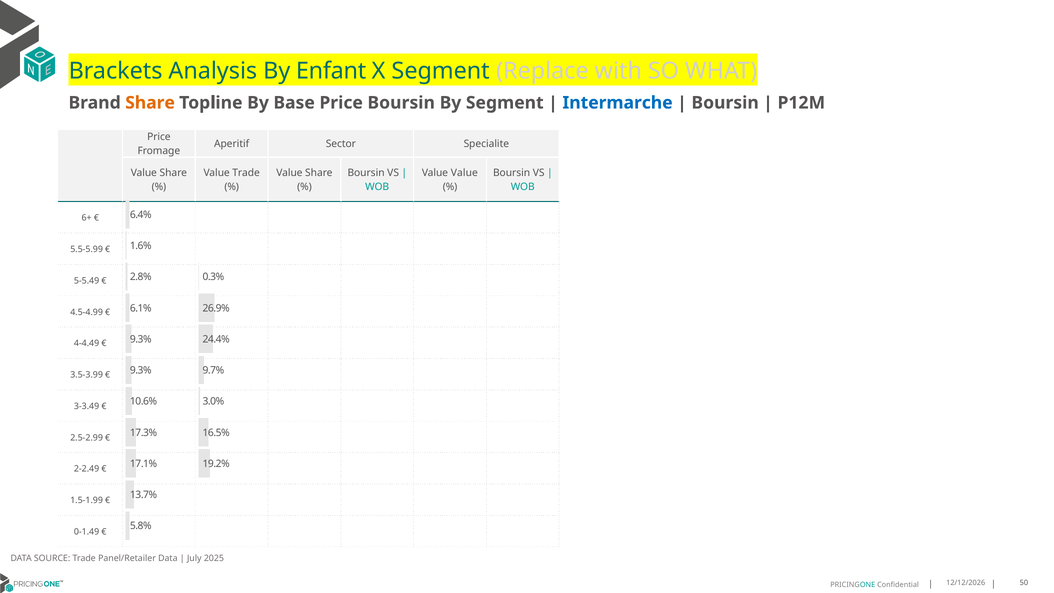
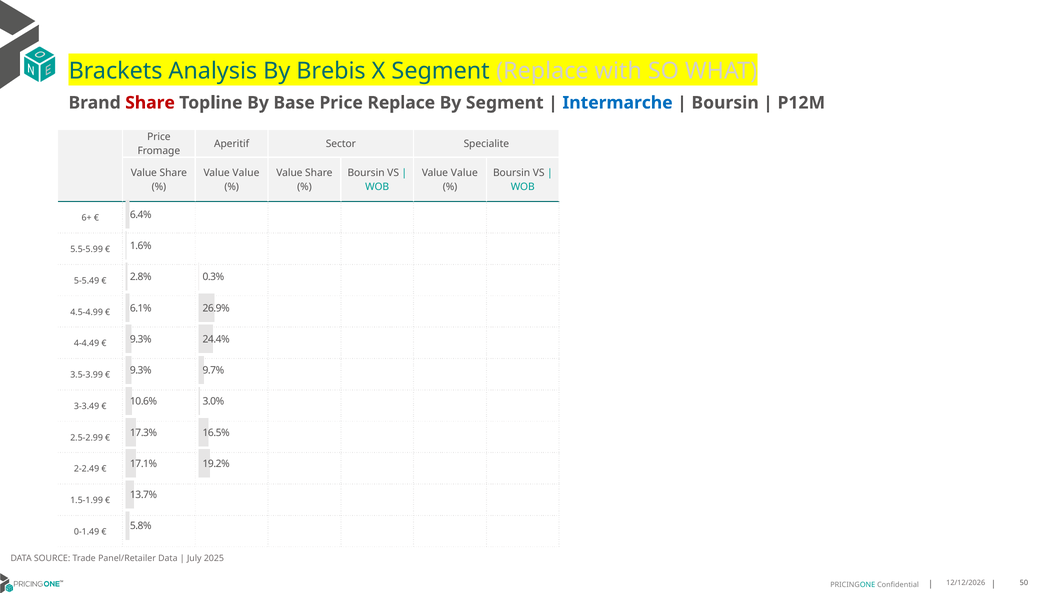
Enfant: Enfant -> Brebis
Share at (150, 103) colour: orange -> red
Price Boursin: Boursin -> Replace
Trade at (246, 173): Trade -> Value
